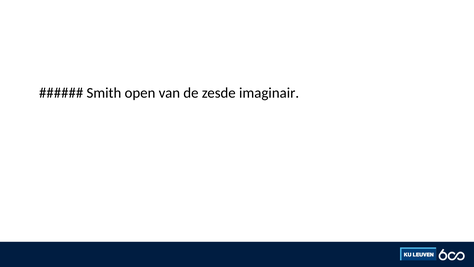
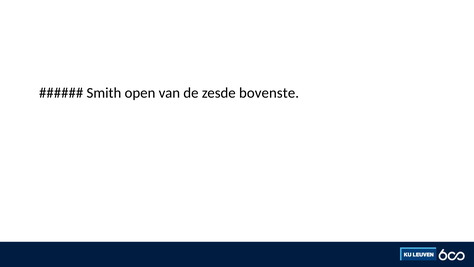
imaginair: imaginair -> bovenste
